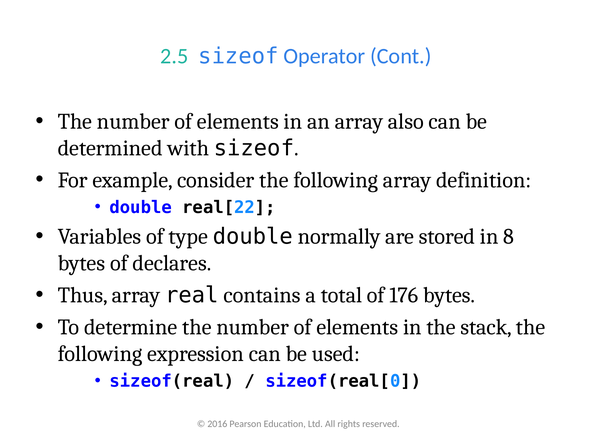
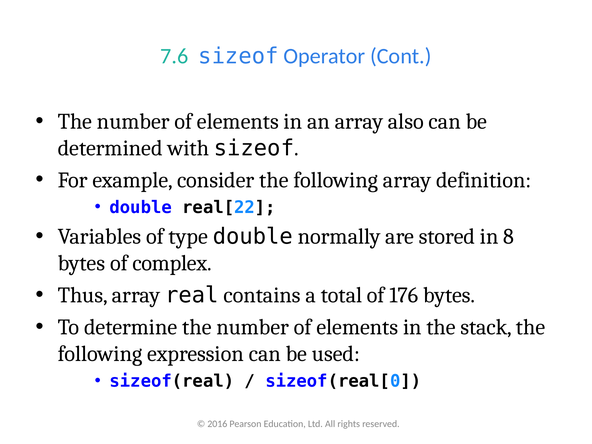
2.5: 2.5 -> 7.6
declares: declares -> complex
